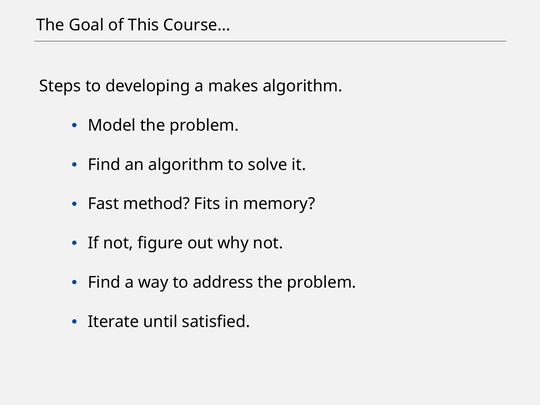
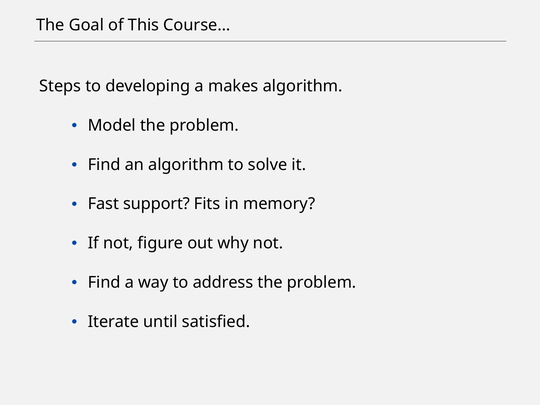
method: method -> support
